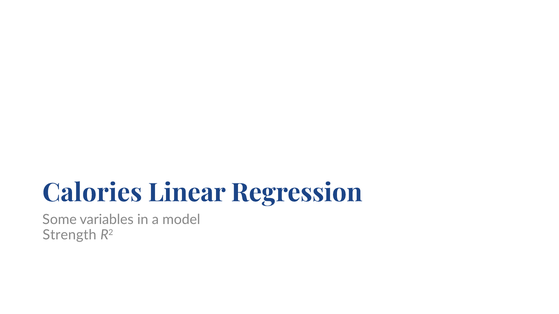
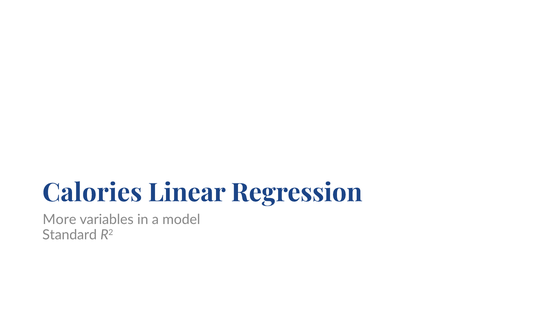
Some: Some -> More
Strength: Strength -> Standard
